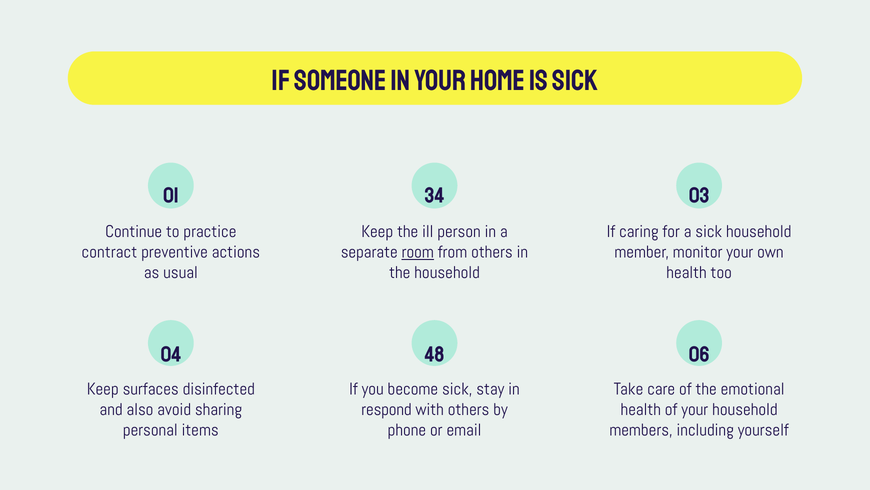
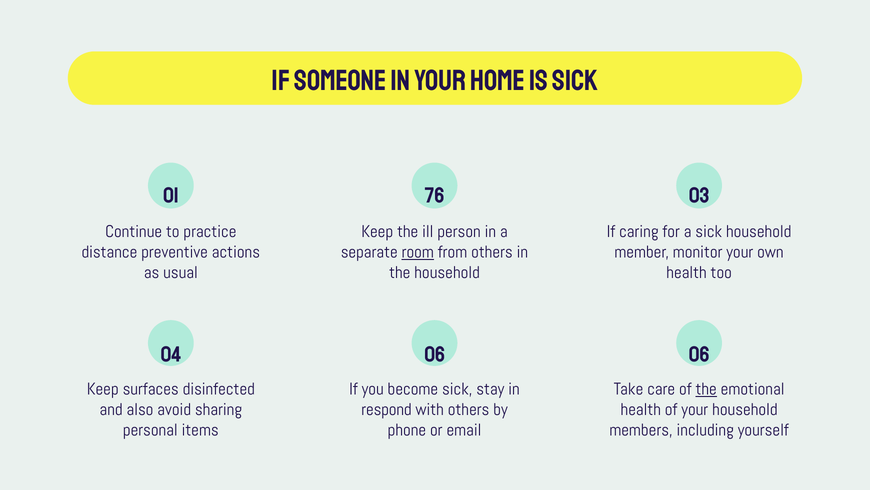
34: 34 -> 76
contract: contract -> distance
04 48: 48 -> 06
the at (706, 389) underline: none -> present
